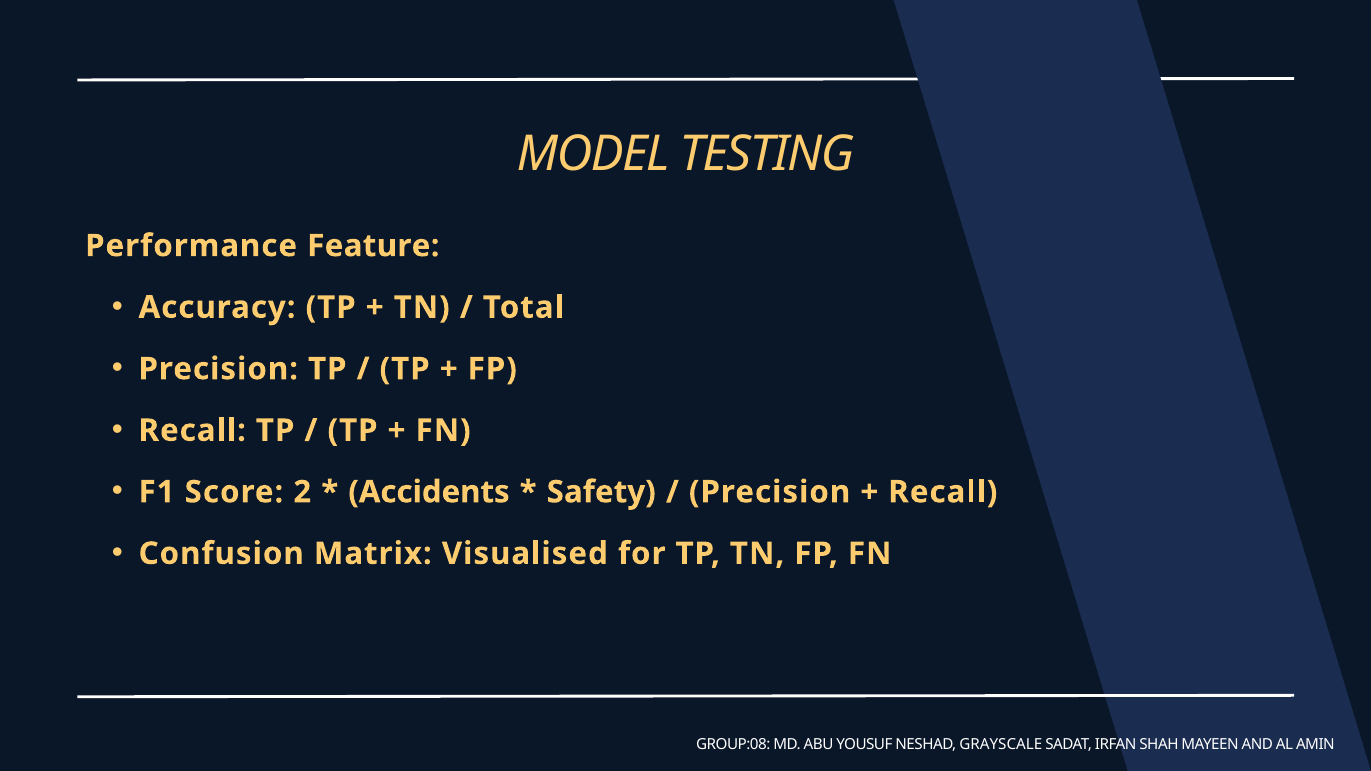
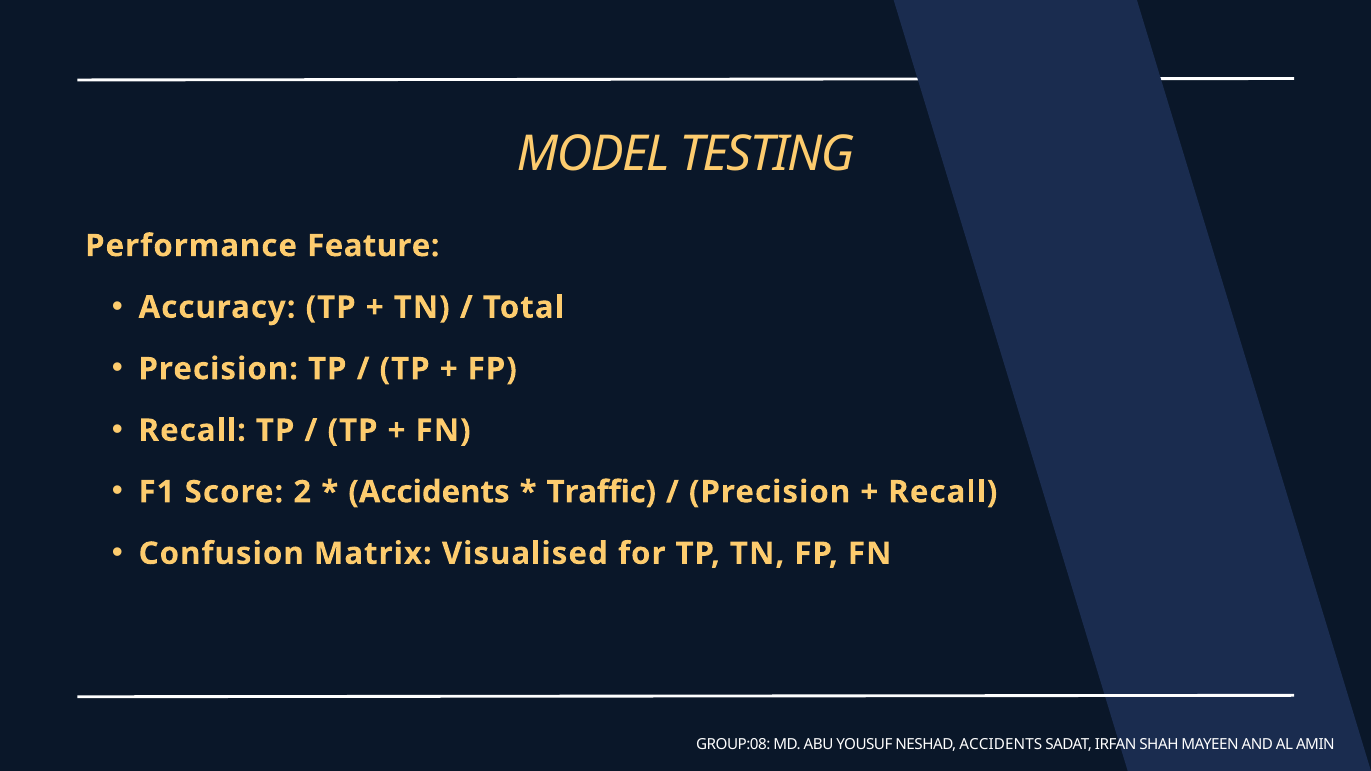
Safety: Safety -> Traffic
NESHAD GRAYSCALE: GRAYSCALE -> ACCIDENTS
